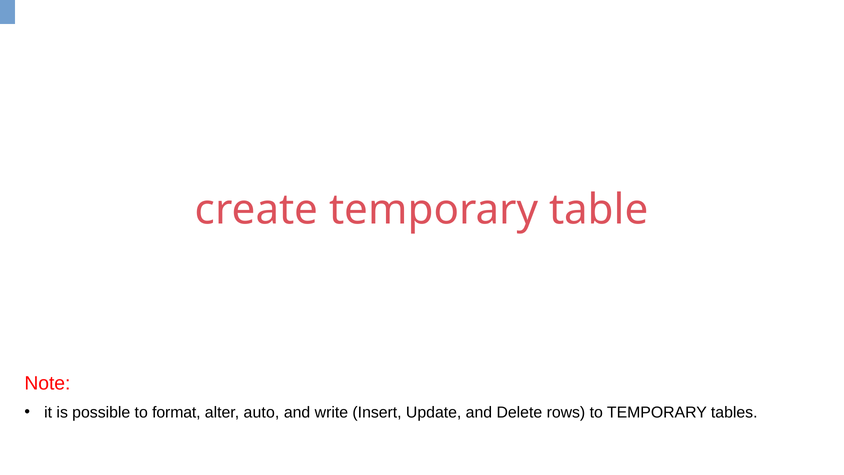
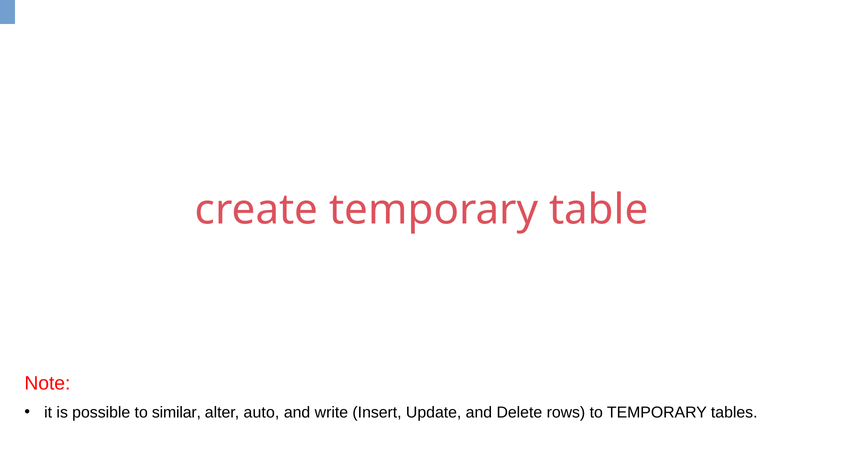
format: format -> similar
